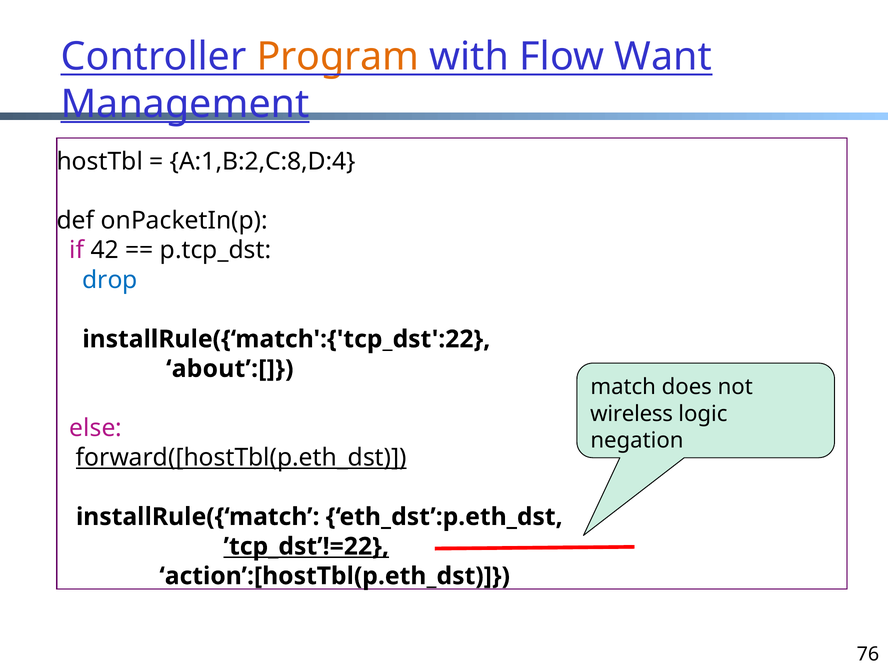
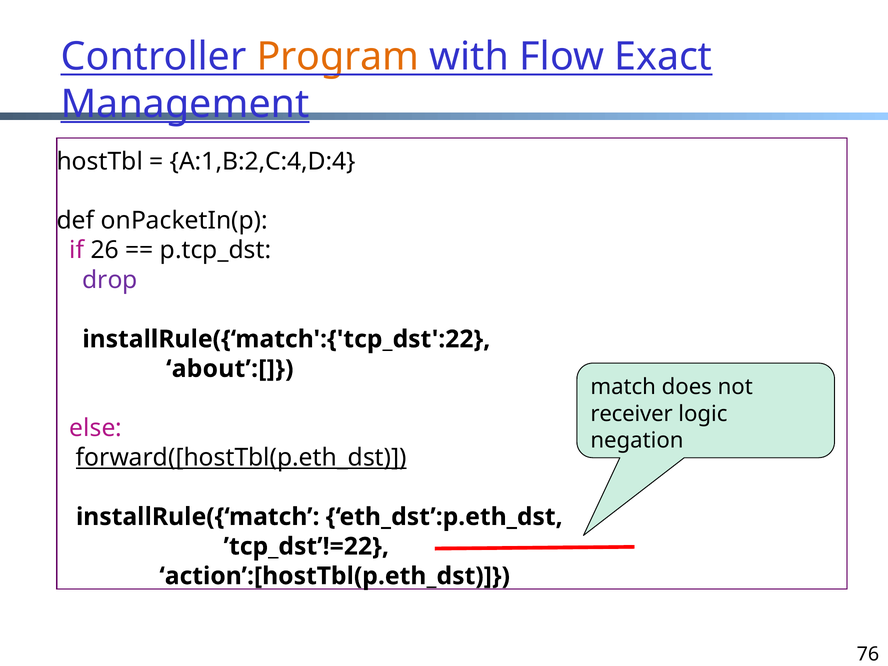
Want: Want -> Exact
A:1,B:2,C:8,D:4: A:1,B:2,C:8,D:4 -> A:1,B:2,C:4,D:4
42: 42 -> 26
drop colour: blue -> purple
wireless: wireless -> receiver
’tcp_dst’!=22 underline: present -> none
